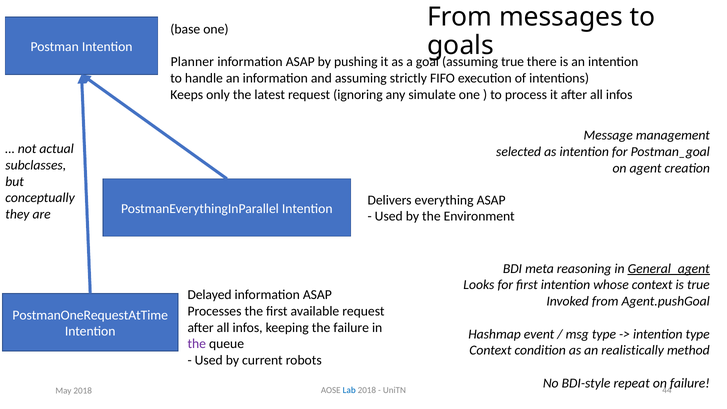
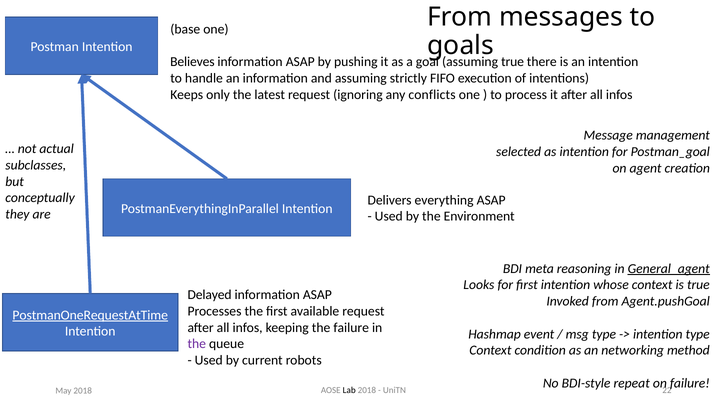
Planner: Planner -> Believes
simulate: simulate -> conflicts
PostmanOneRequestAtTime underline: none -> present
realistically: realistically -> networking
Lab colour: blue -> black
44: 44 -> 22
